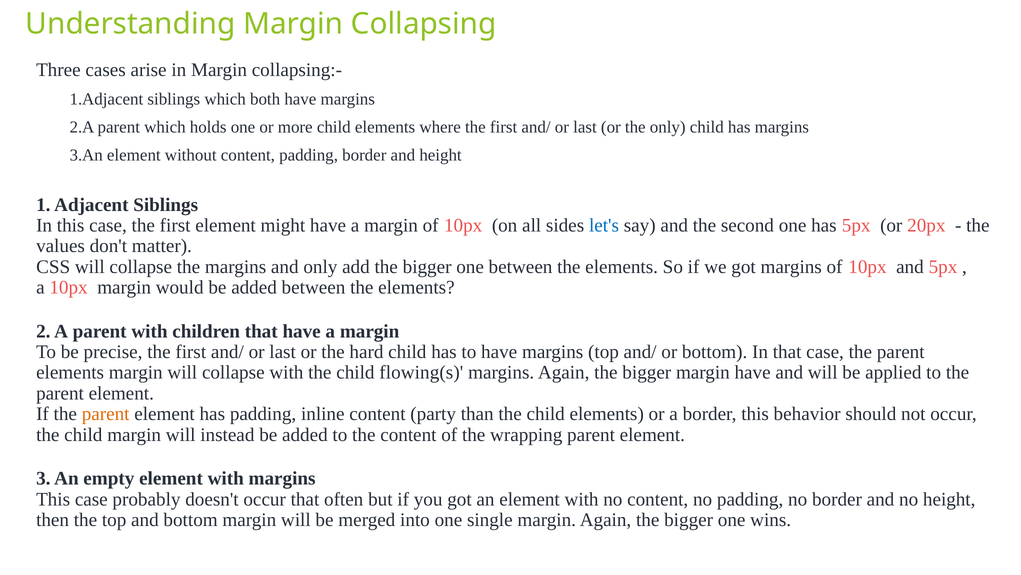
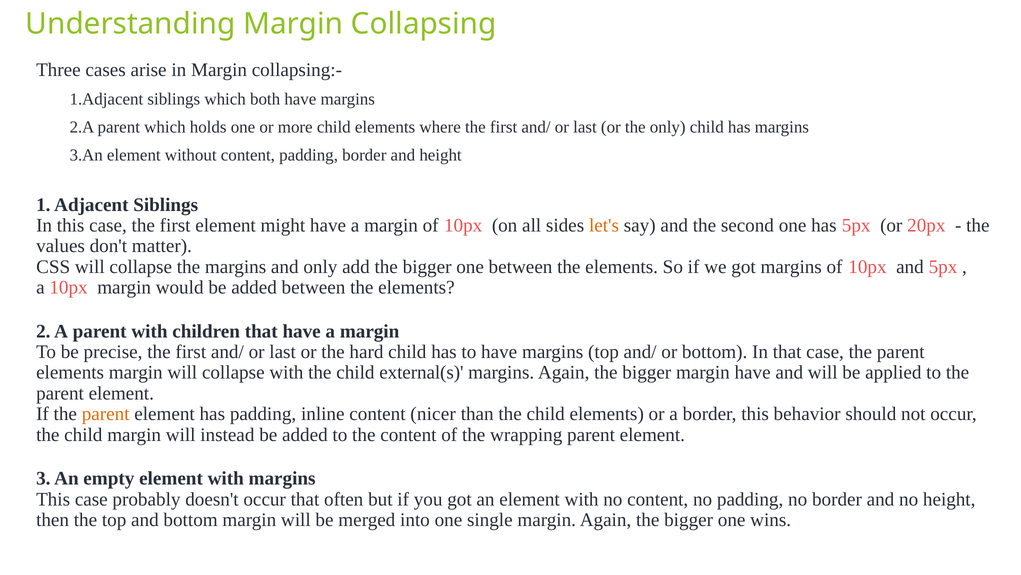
let's colour: blue -> orange
flowing(s: flowing(s -> external(s
party: party -> nicer
